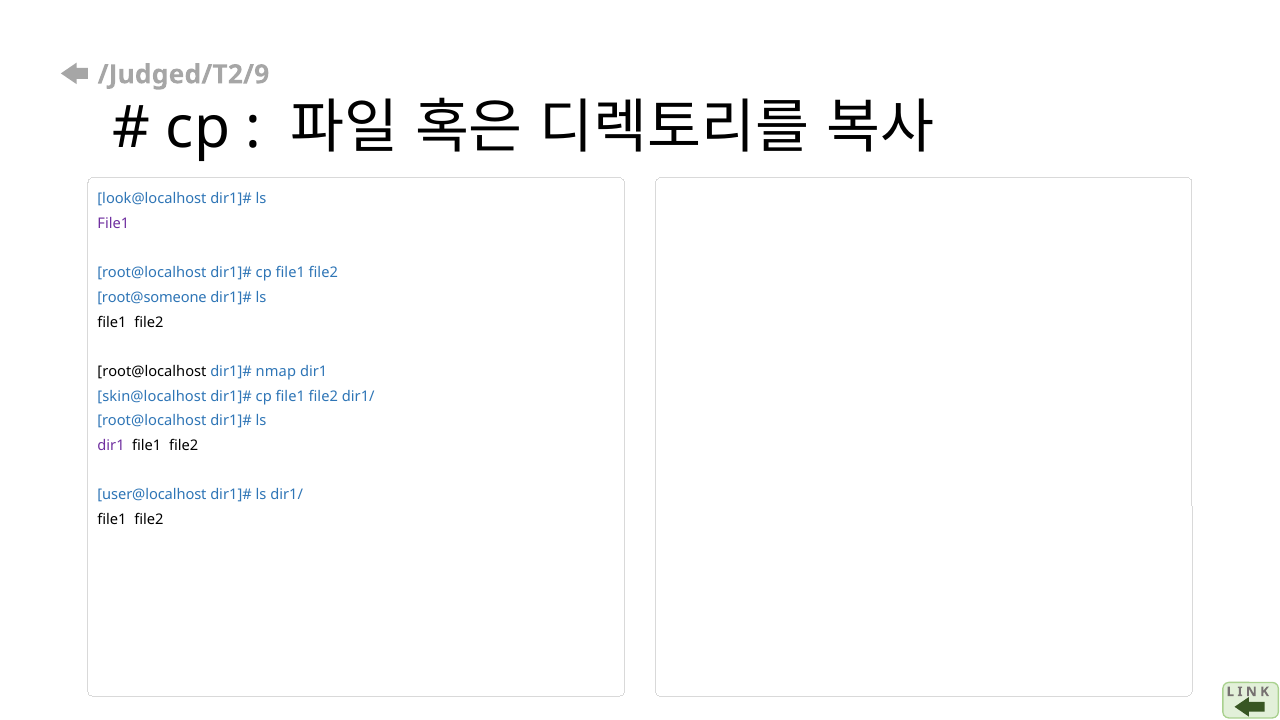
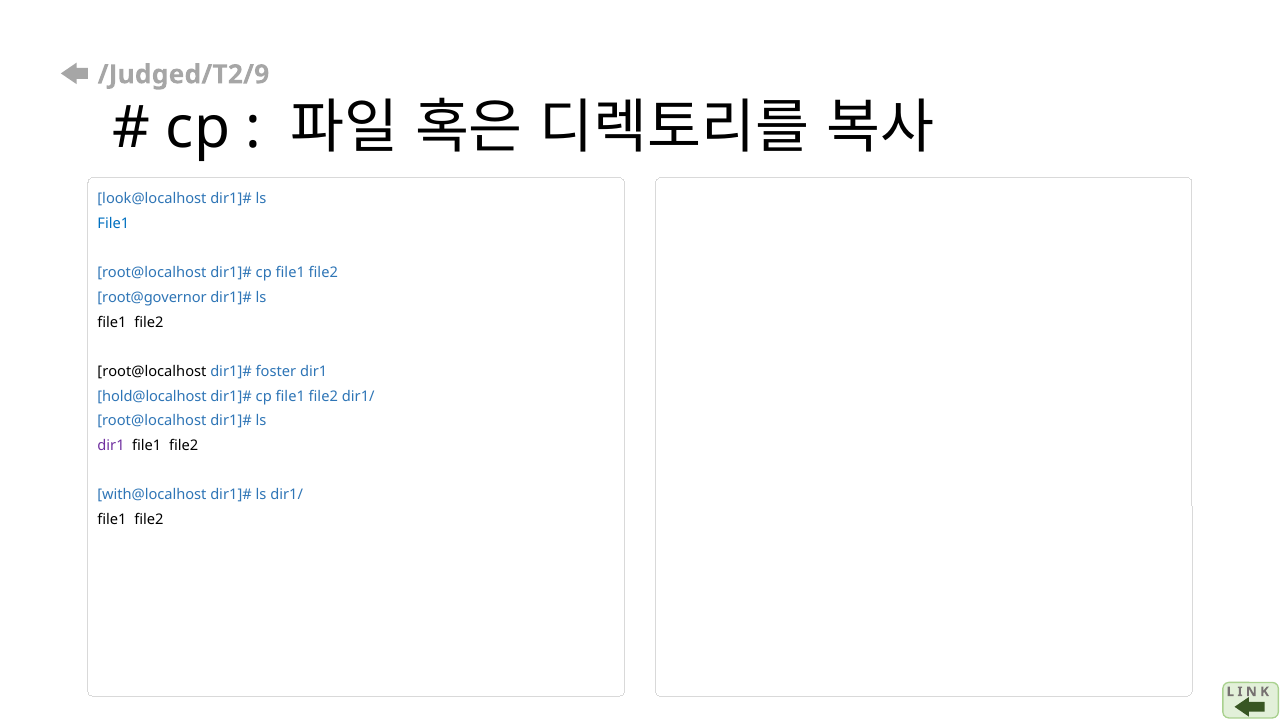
File1 at (113, 224) colour: purple -> blue
root@someone: root@someone -> root@governor
nmap: nmap -> foster
skin@localhost: skin@localhost -> hold@localhost
user@localhost: user@localhost -> with@localhost
